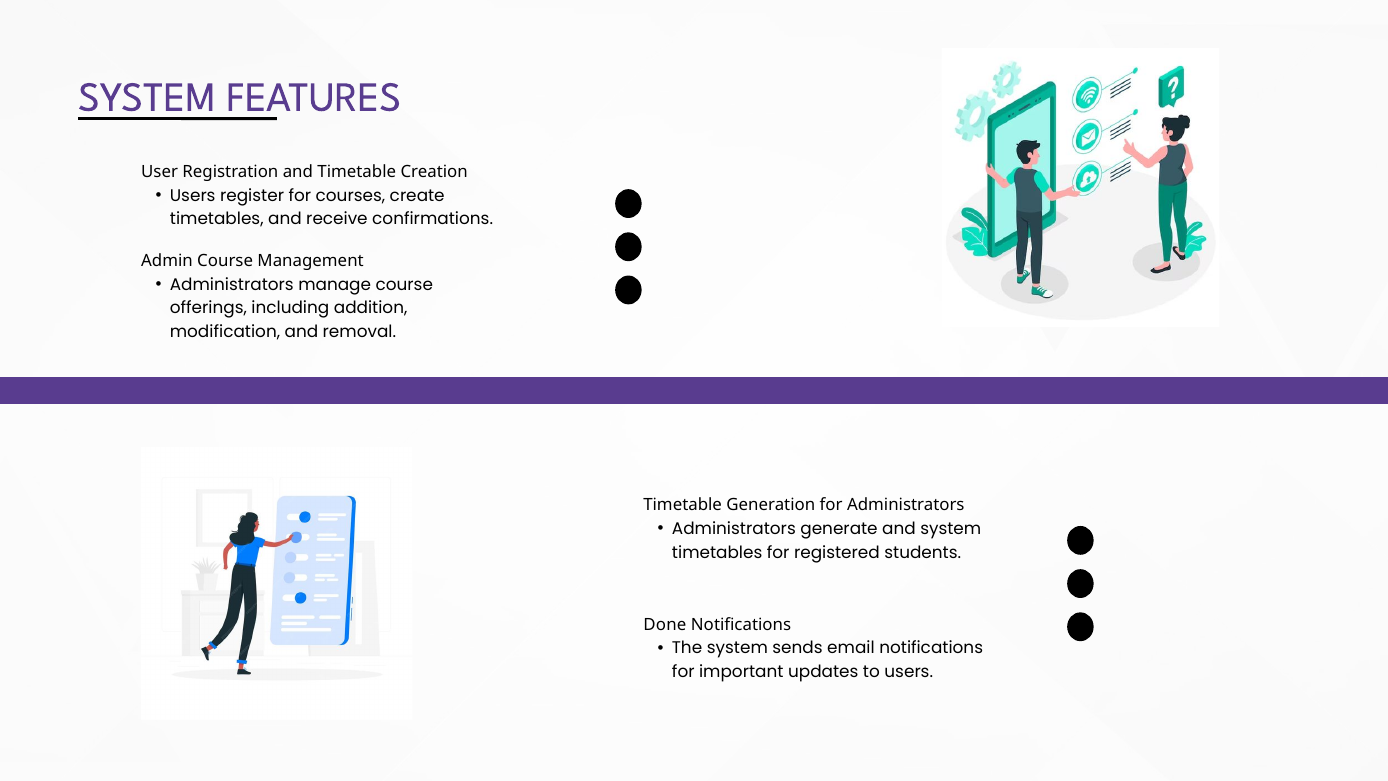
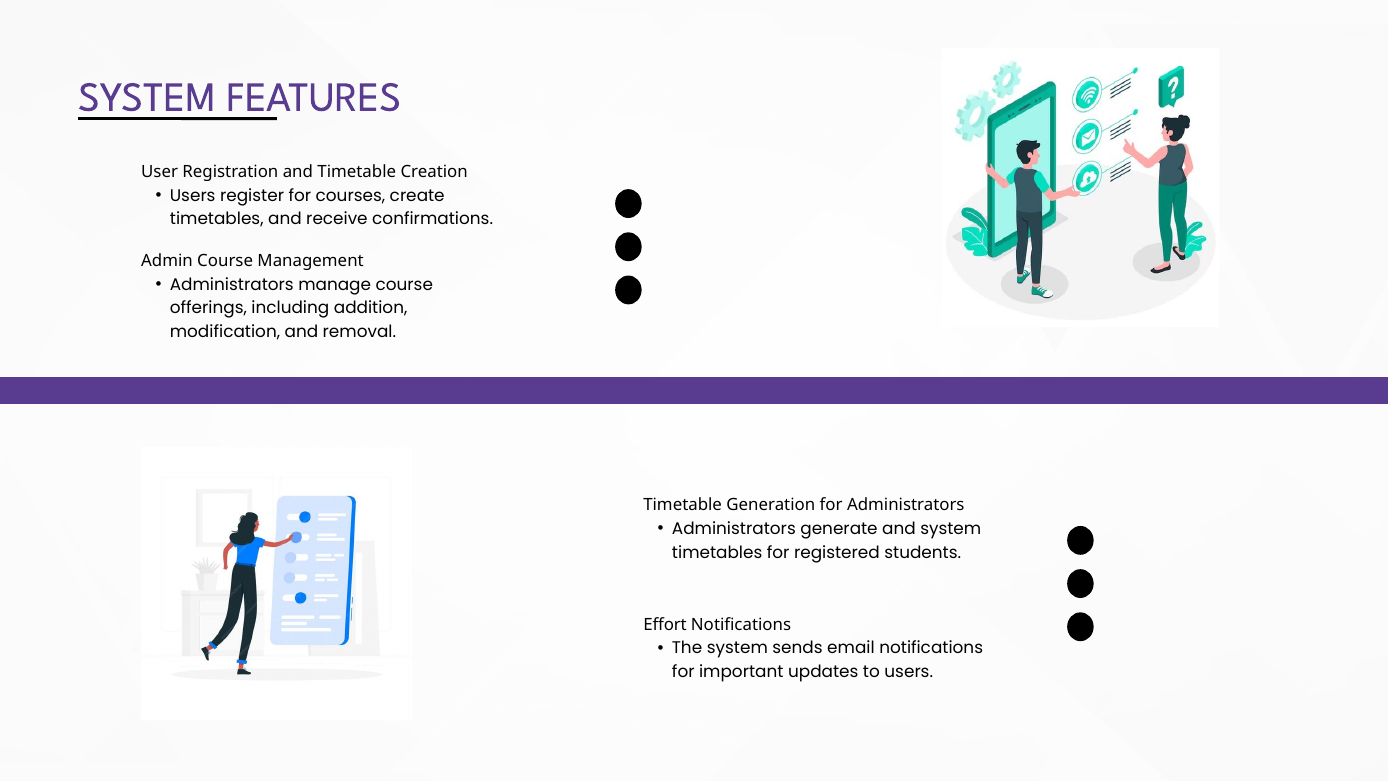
Done: Done -> Effort
